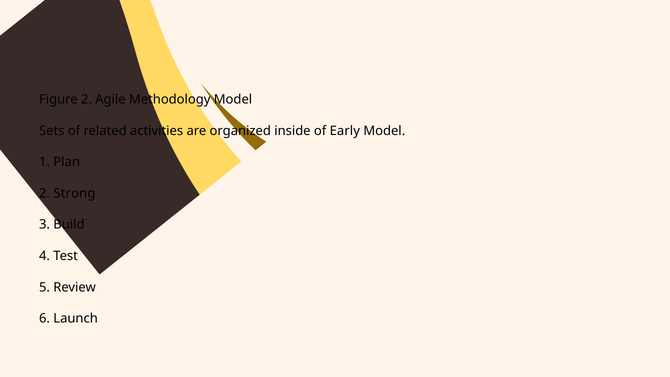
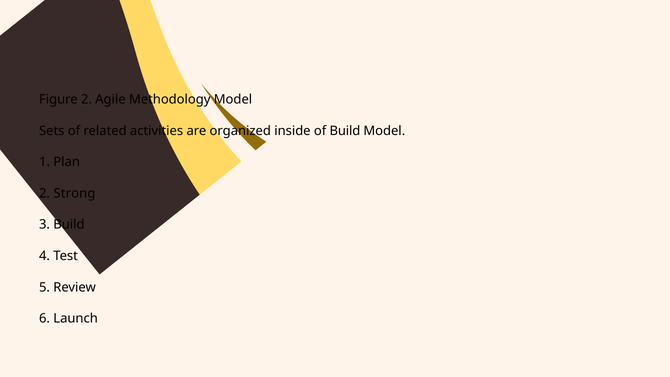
of Early: Early -> Build
